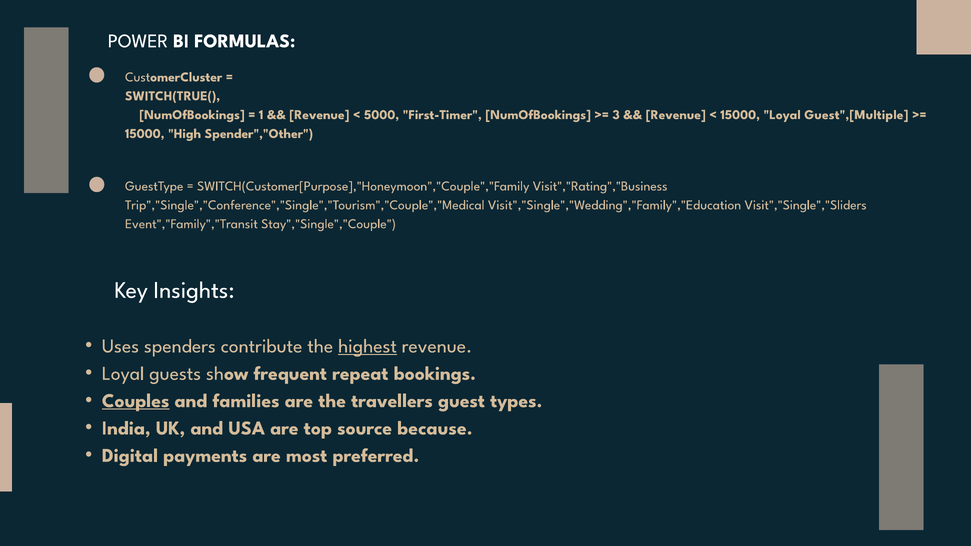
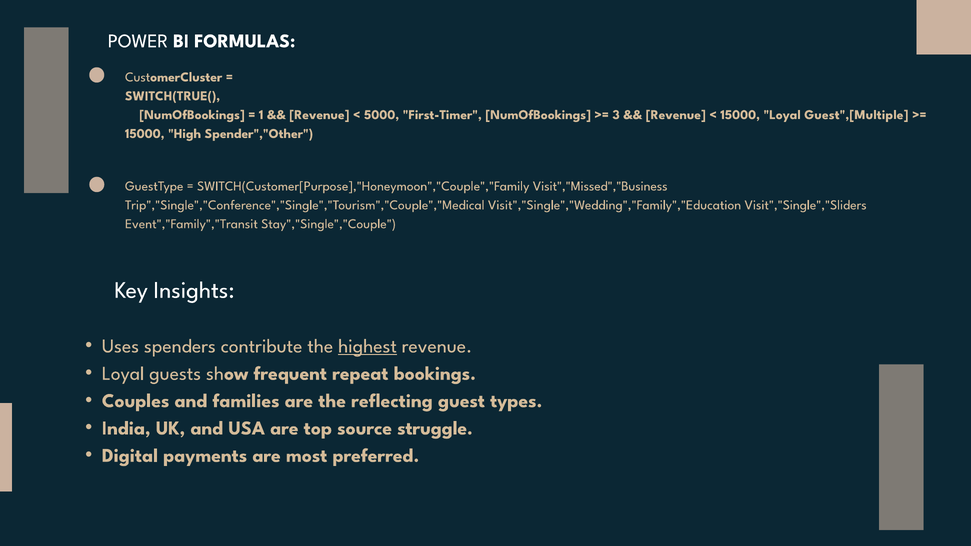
Visit","Rating","Business: Visit","Rating","Business -> Visit","Missed","Business
Couples underline: present -> none
travellers: travellers -> reflecting
because: because -> struggle
